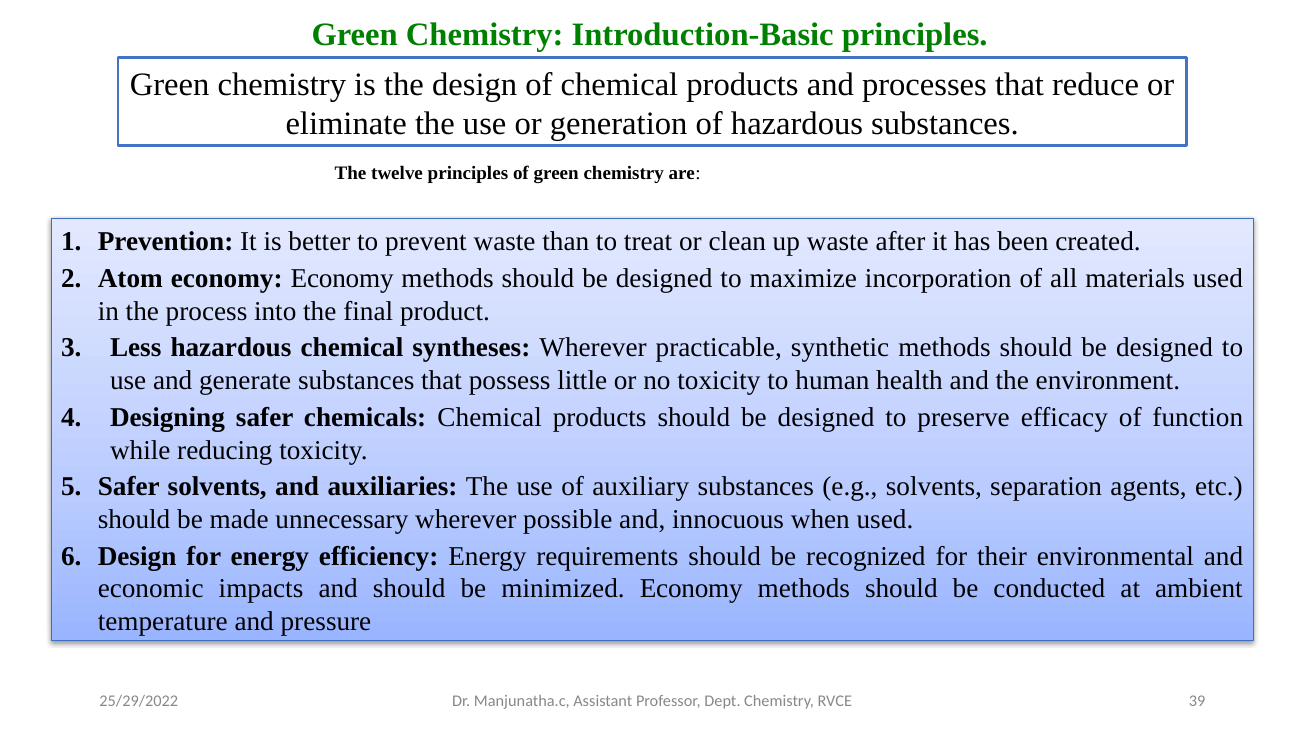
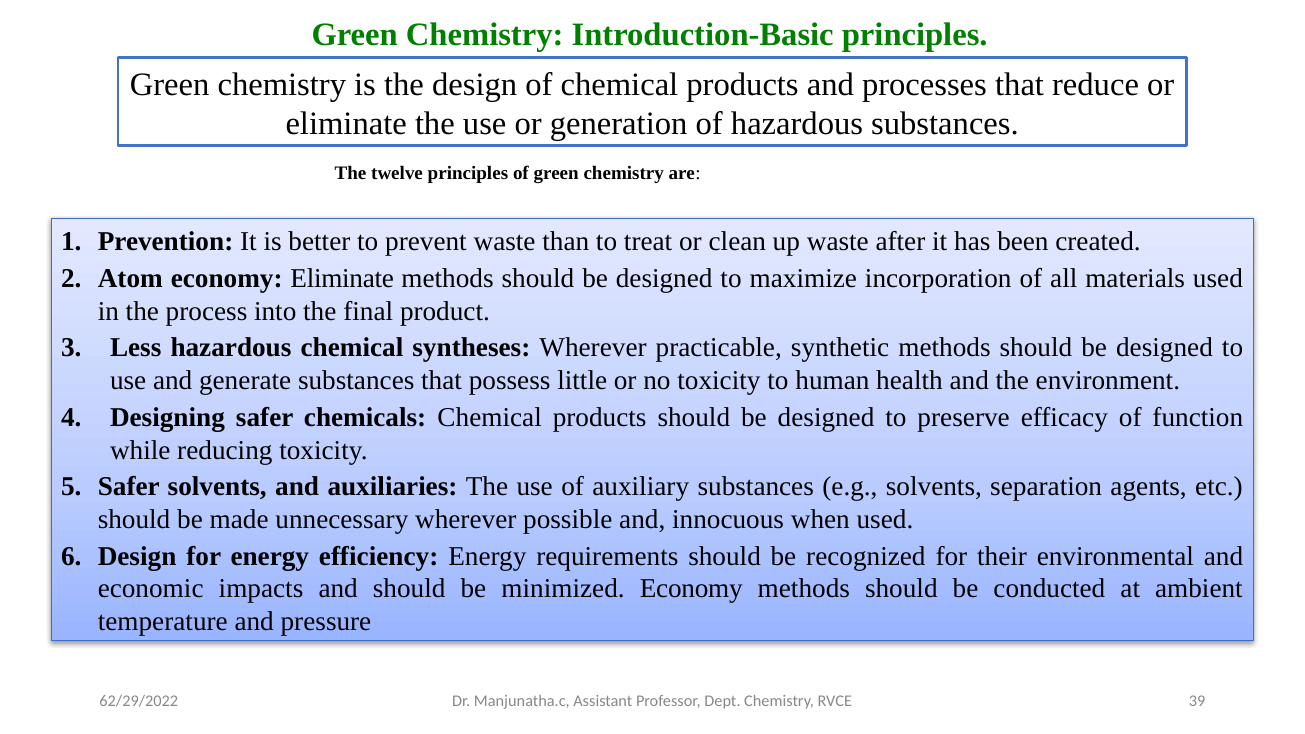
economy Economy: Economy -> Eliminate
25/29/2022: 25/29/2022 -> 62/29/2022
